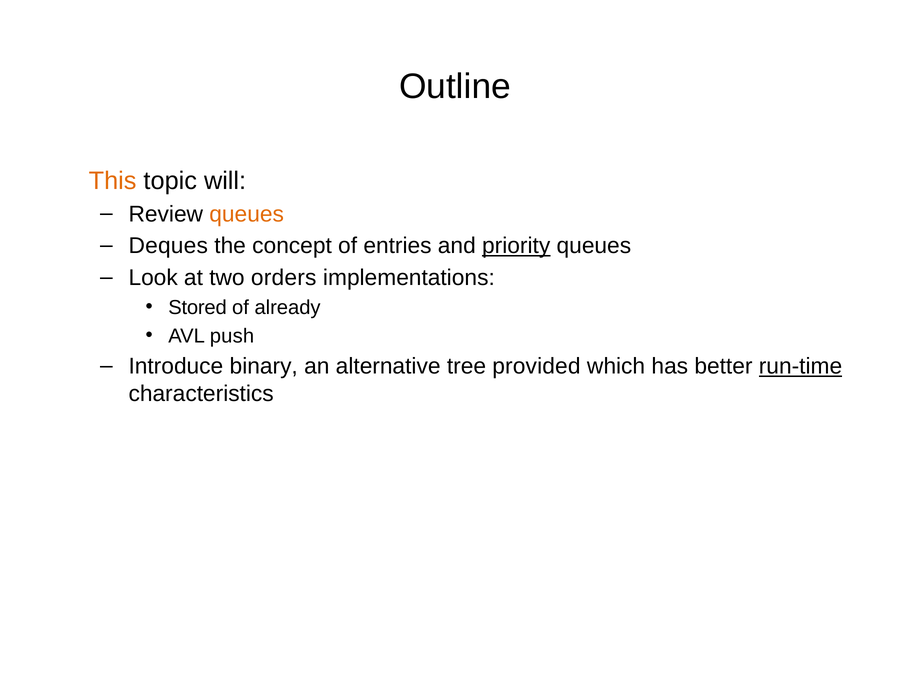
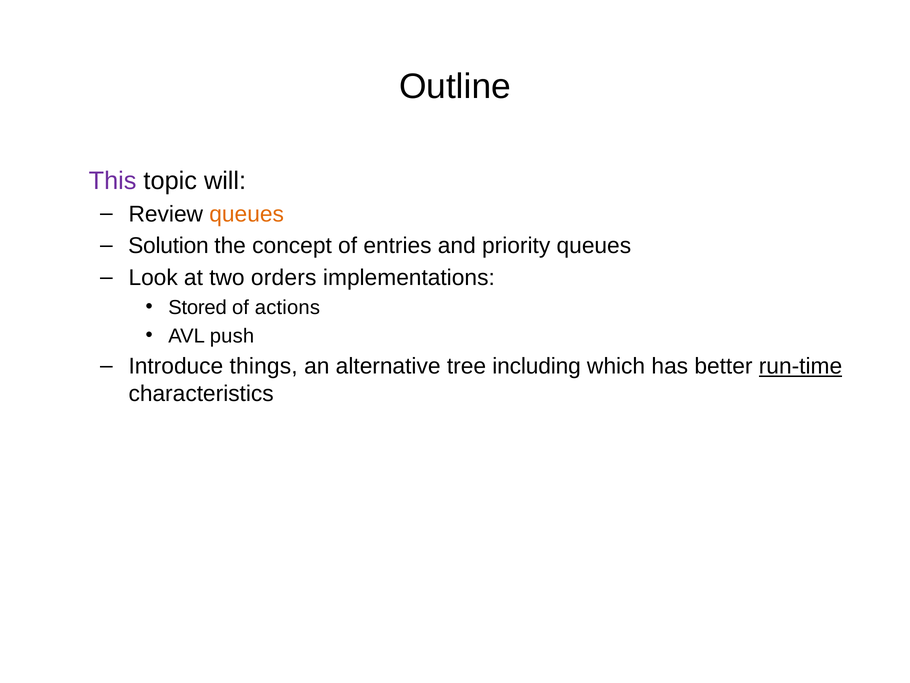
This colour: orange -> purple
Deques: Deques -> Solution
priority underline: present -> none
already: already -> actions
binary: binary -> things
provided: provided -> including
